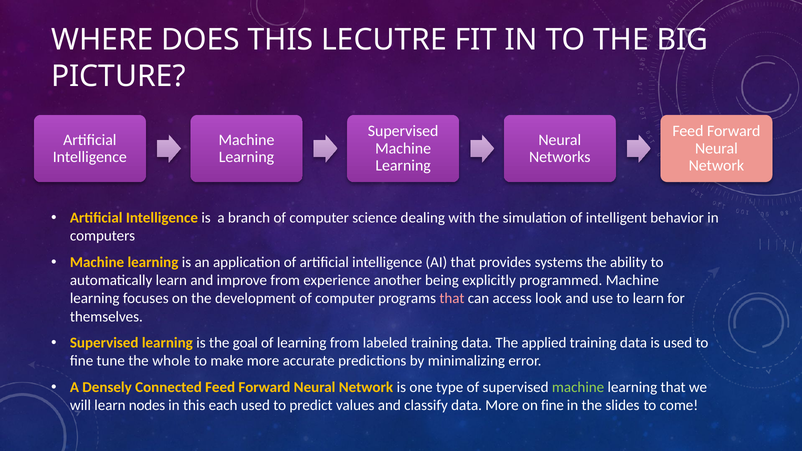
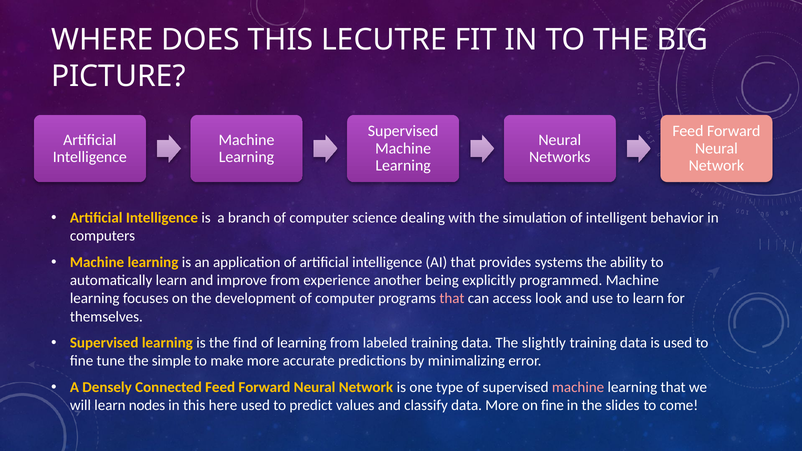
goal: goal -> find
applied: applied -> slightly
whole: whole -> simple
machine at (578, 387) colour: light green -> pink
each: each -> here
